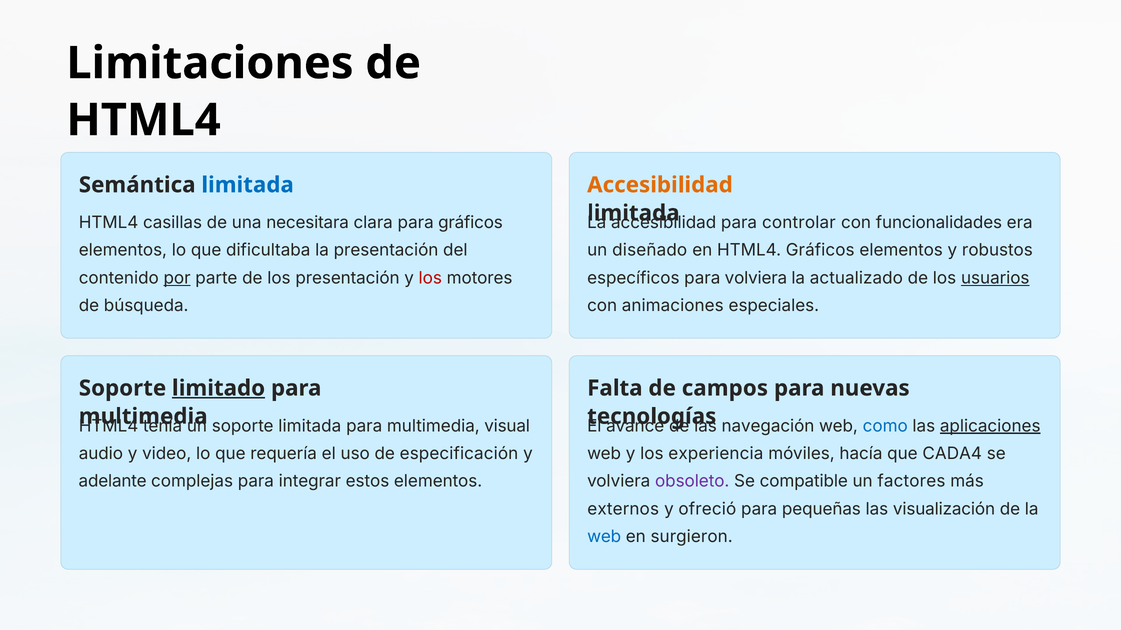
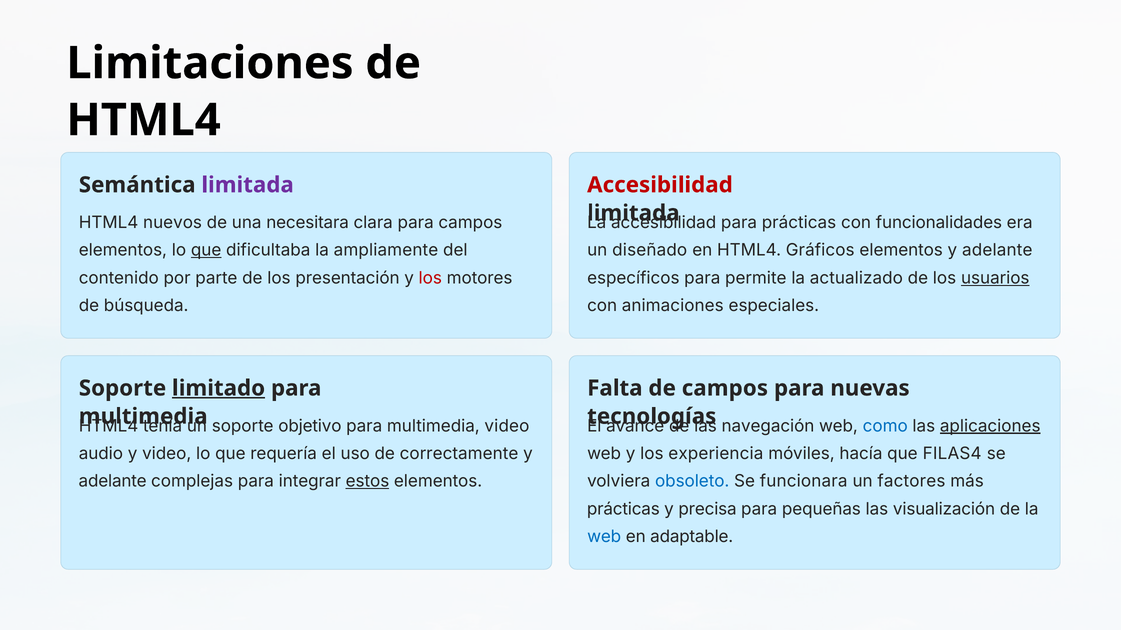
limitada at (248, 185) colour: blue -> purple
Accesibilidad at (660, 185) colour: orange -> red
casillas: casillas -> nuevos
para gráficos: gráficos -> campos
para controlar: controlar -> prácticas
que at (206, 251) underline: none -> present
la presentación: presentación -> ampliamente
elementos y robustos: robustos -> adelante
por underline: present -> none
para volviera: volviera -> permite
soporte limitada: limitada -> objetivo
multimedia visual: visual -> video
especificación: especificación -> correctamente
CADA4: CADA4 -> FILAS4
estos underline: none -> present
obsoleto colour: purple -> blue
compatible: compatible -> funcionara
externos at (623, 510): externos -> prácticas
ofreció: ofreció -> precisa
surgieron: surgieron -> adaptable
